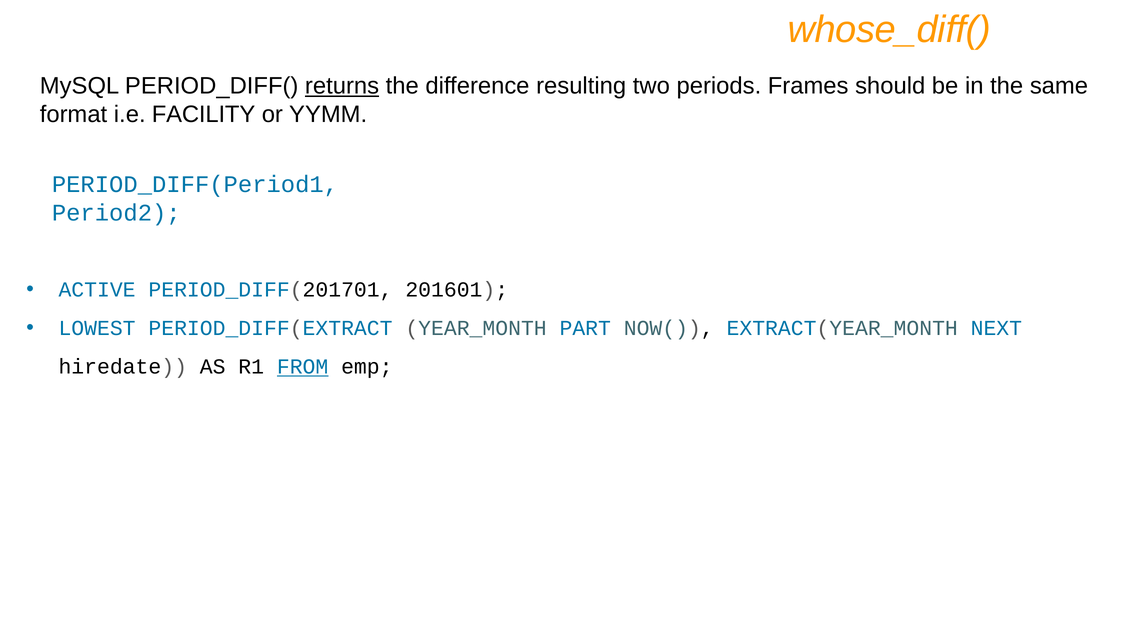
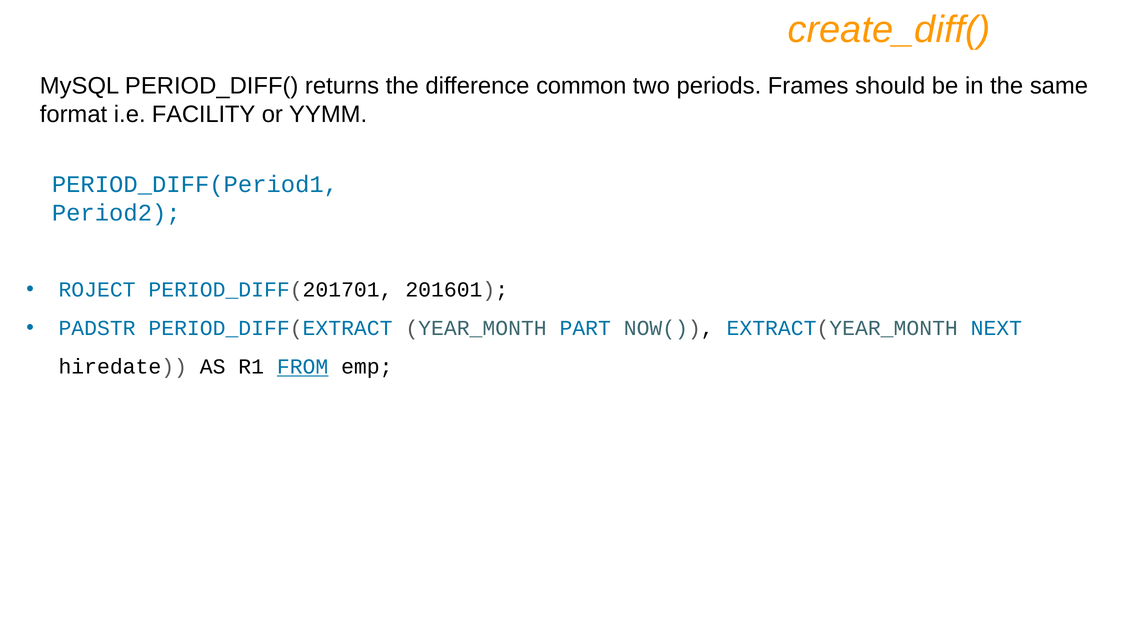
whose_diff(: whose_diff( -> create_diff(
returns underline: present -> none
resulting: resulting -> common
ACTIVE: ACTIVE -> ROJECT
LOWEST: LOWEST -> PADSTR
